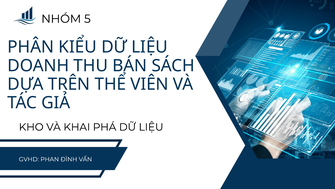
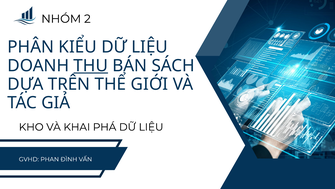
5: 5 -> 2
THU underline: none -> present
VIÊN: VIÊN -> GIỚI
